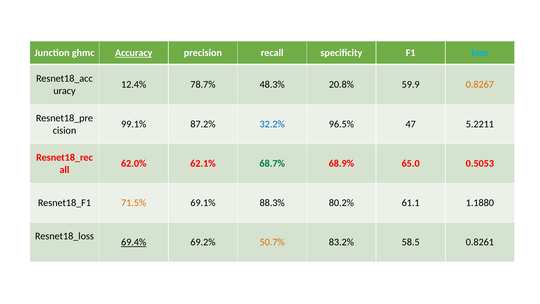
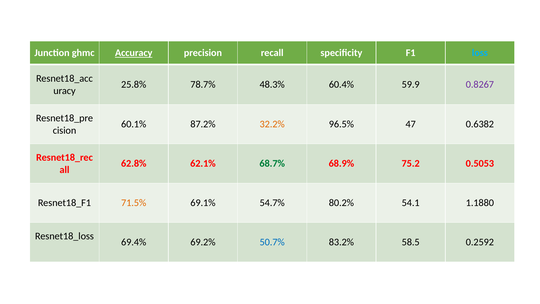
12.4%: 12.4% -> 25.8%
20.8%: 20.8% -> 60.4%
0.8267 colour: orange -> purple
99.1%: 99.1% -> 60.1%
32.2% colour: blue -> orange
5.2211: 5.2211 -> 0.6382
62.0%: 62.0% -> 62.8%
65.0: 65.0 -> 75.2
88.3%: 88.3% -> 54.7%
61.1: 61.1 -> 54.1
69.4% underline: present -> none
50.7% colour: orange -> blue
0.8261: 0.8261 -> 0.2592
